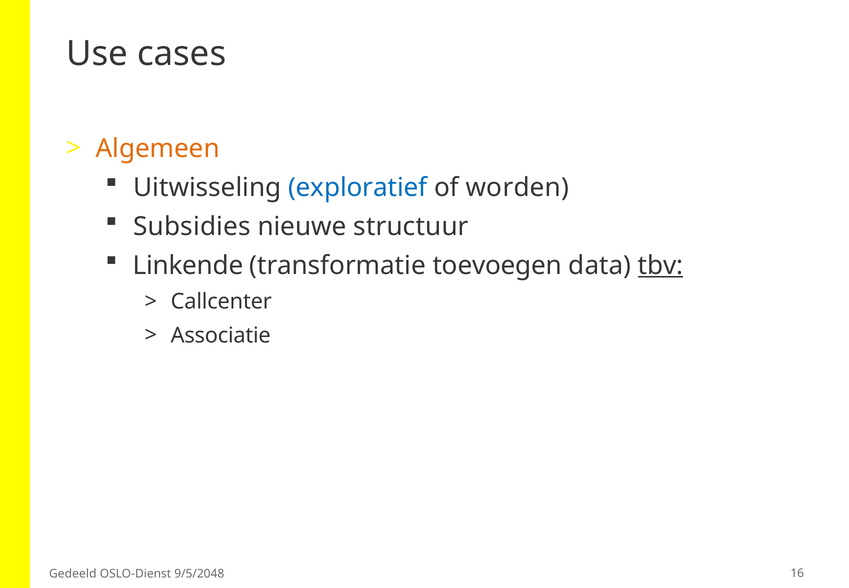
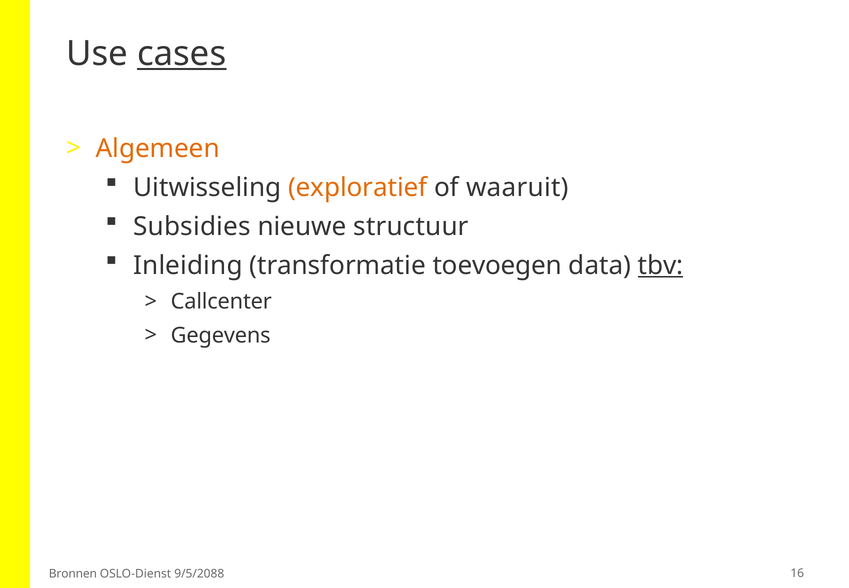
cases underline: none -> present
exploratief colour: blue -> orange
worden: worden -> waaruit
Linkende: Linkende -> Inleiding
Associatie: Associatie -> Gegevens
Gedeeld: Gedeeld -> Bronnen
9/5/2048: 9/5/2048 -> 9/5/2088
